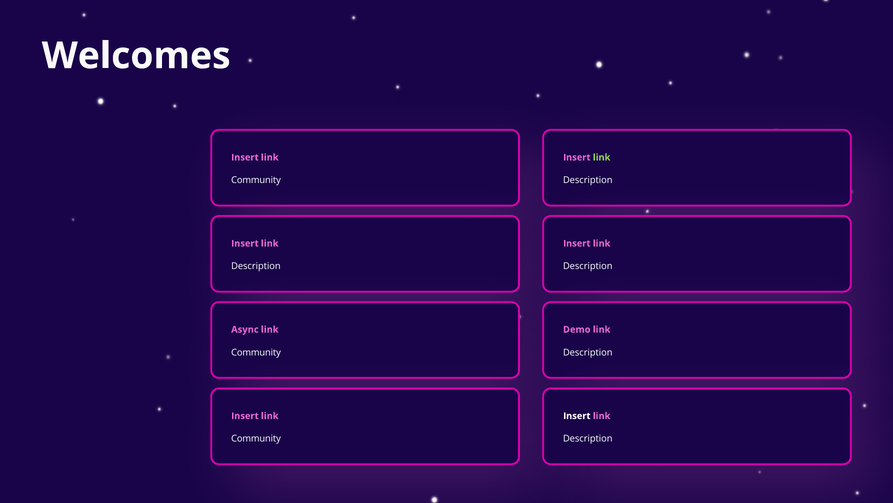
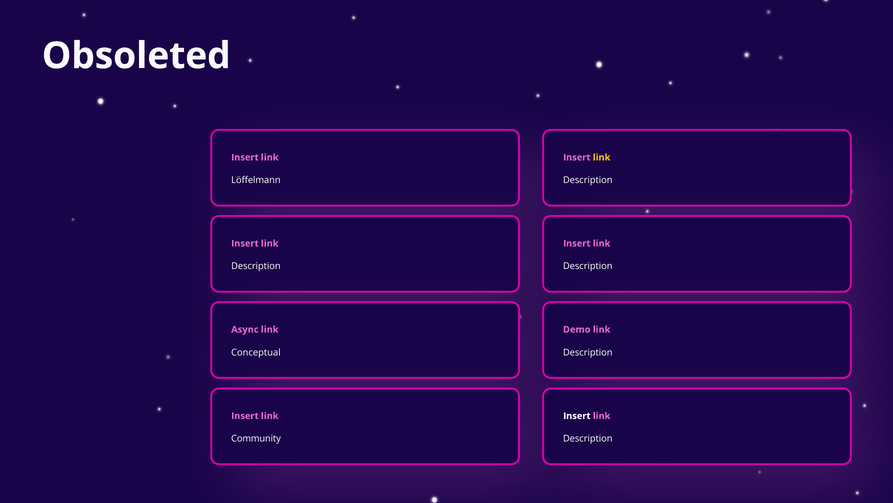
Welcomes: Welcomes -> Obsoleted
link at (602, 157) colour: light green -> yellow
Community at (256, 180): Community -> Löffelmann
Community at (256, 352): Community -> Conceptual
